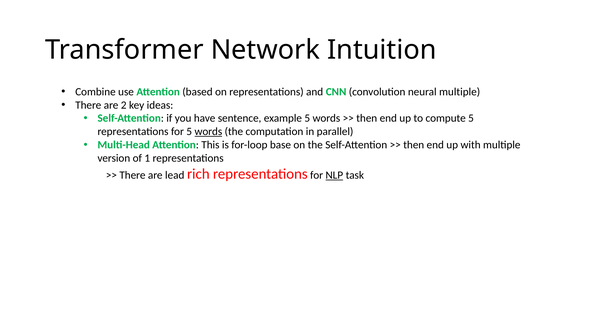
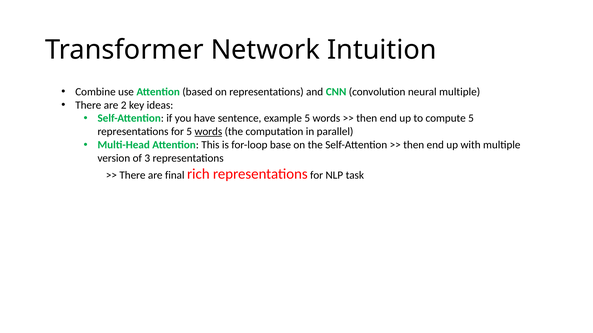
1: 1 -> 3
lead: lead -> final
NLP underline: present -> none
